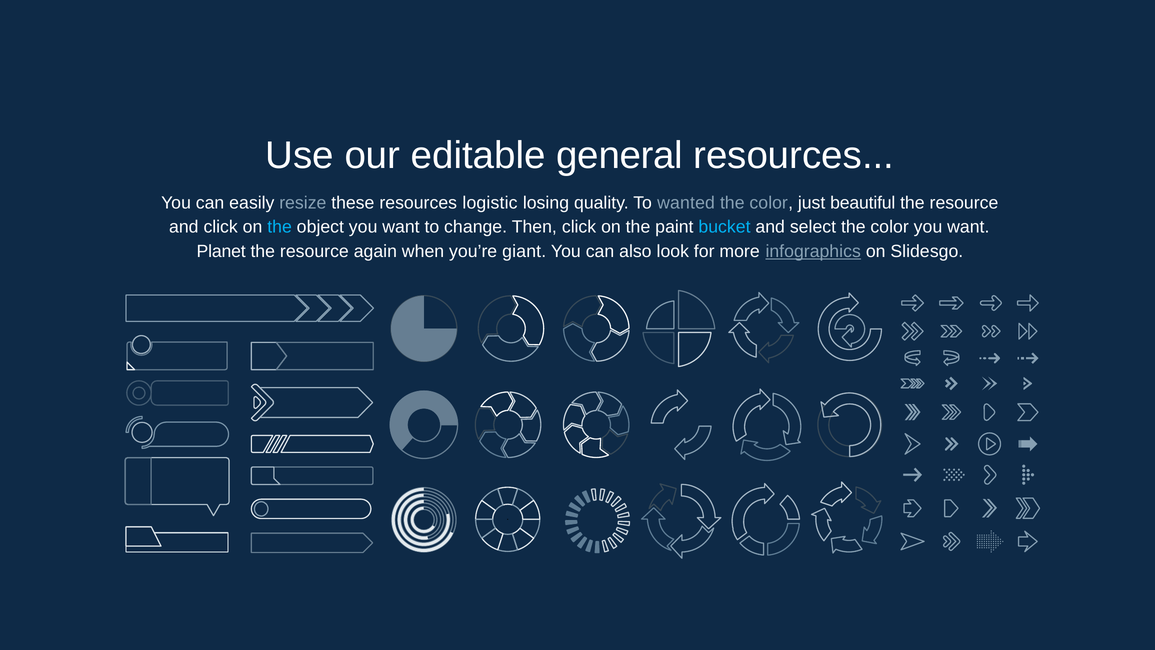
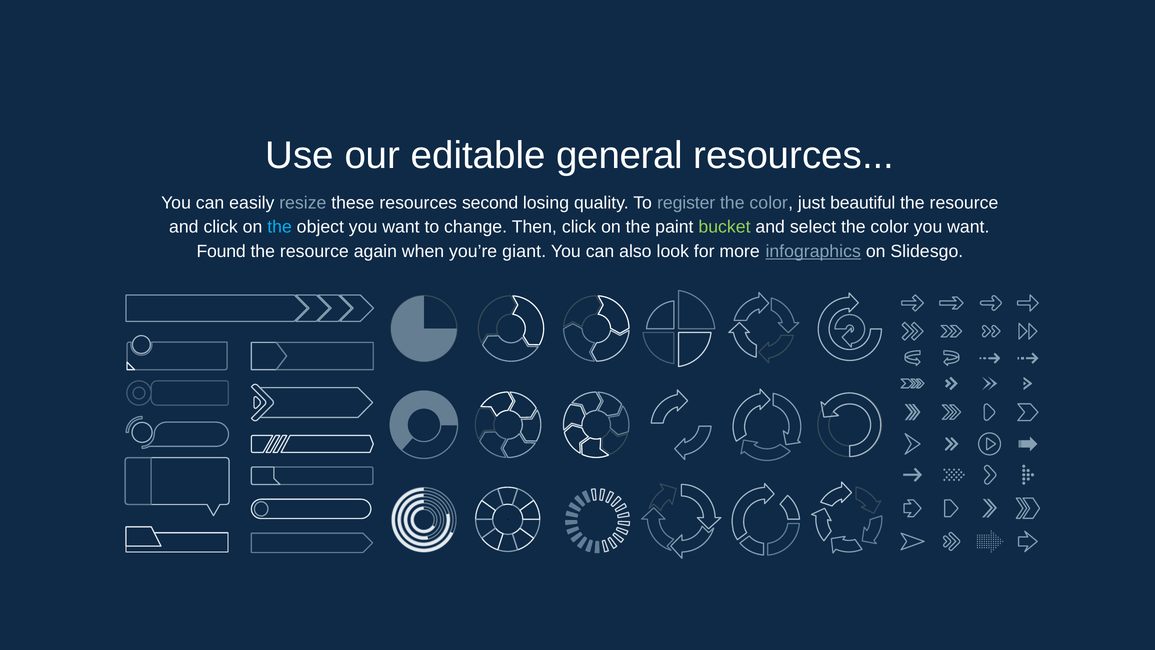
logistic: logistic -> second
wanted: wanted -> register
bucket colour: light blue -> light green
Planet: Planet -> Found
